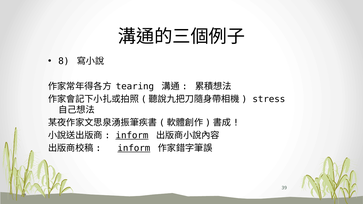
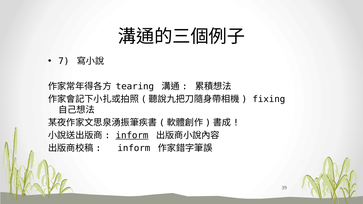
8: 8 -> 7
stress: stress -> fixing
inform at (134, 148) underline: present -> none
